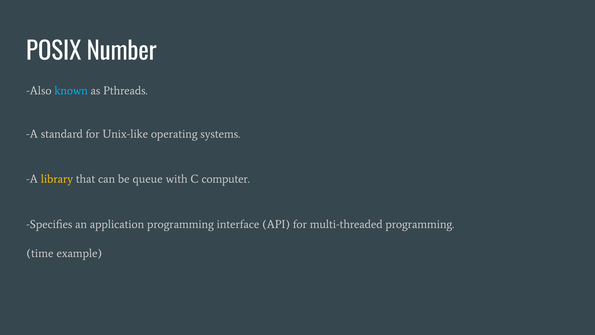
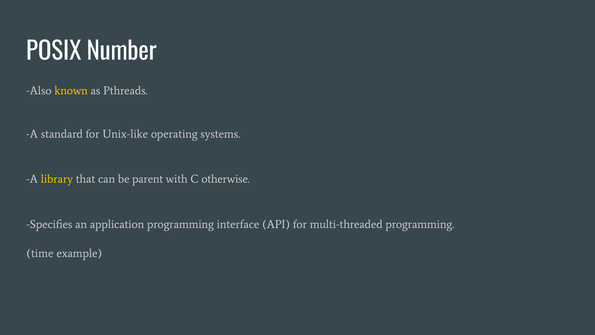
known colour: light blue -> yellow
queue: queue -> parent
computer: computer -> otherwise
